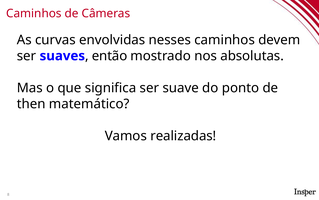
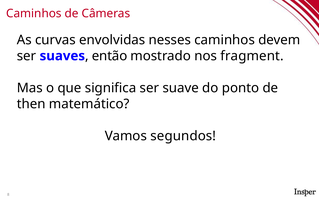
absolutas: absolutas -> fragment
realizadas: realizadas -> segundos
